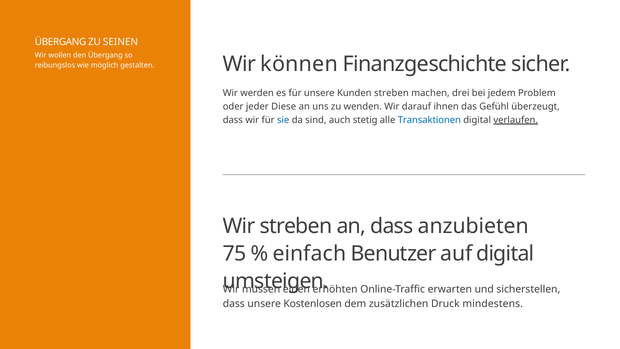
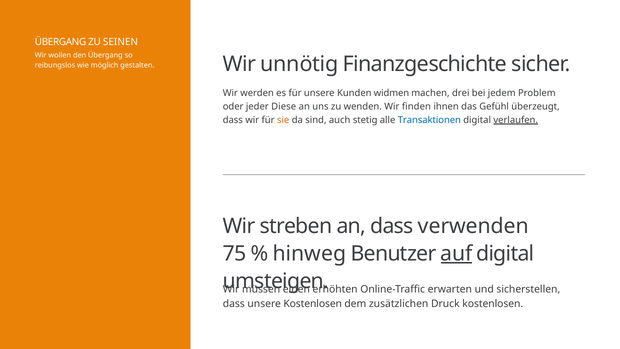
können: können -> unnötig
Kunden streben: streben -> widmen
darauf: darauf -> finden
sie colour: blue -> orange
anzubieten: anzubieten -> verwenden
einfach: einfach -> hinweg
auf underline: none -> present
Druck mindestens: mindestens -> kostenlosen
